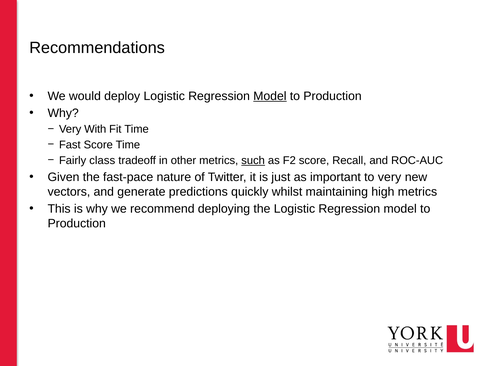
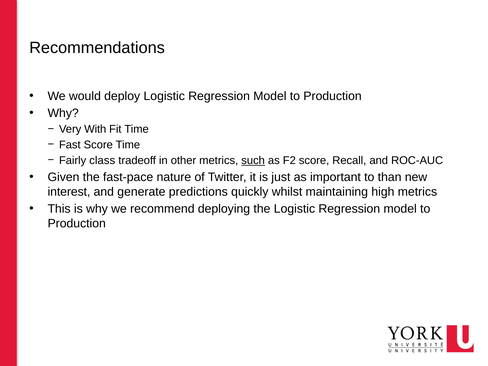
Model at (270, 96) underline: present -> none
to very: very -> than
vectors: vectors -> interest
